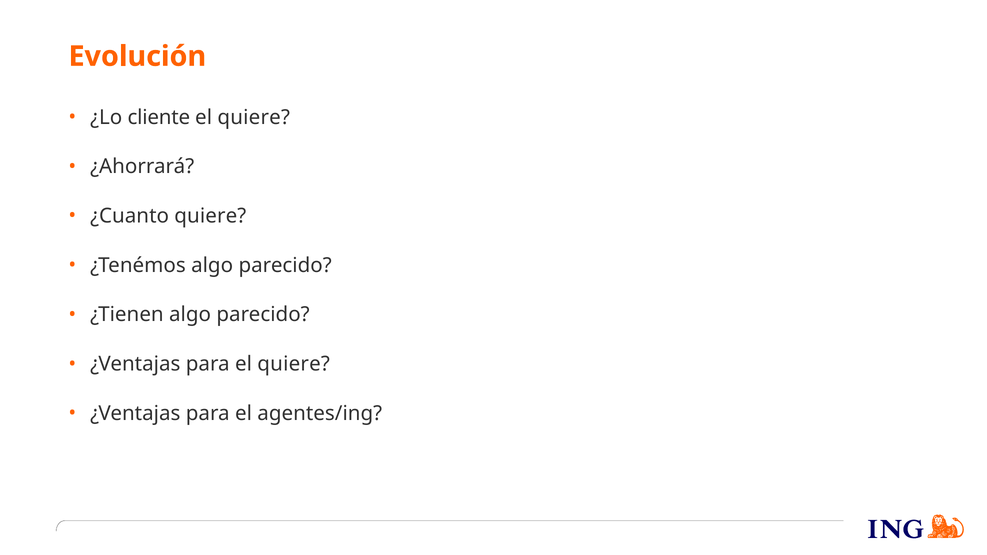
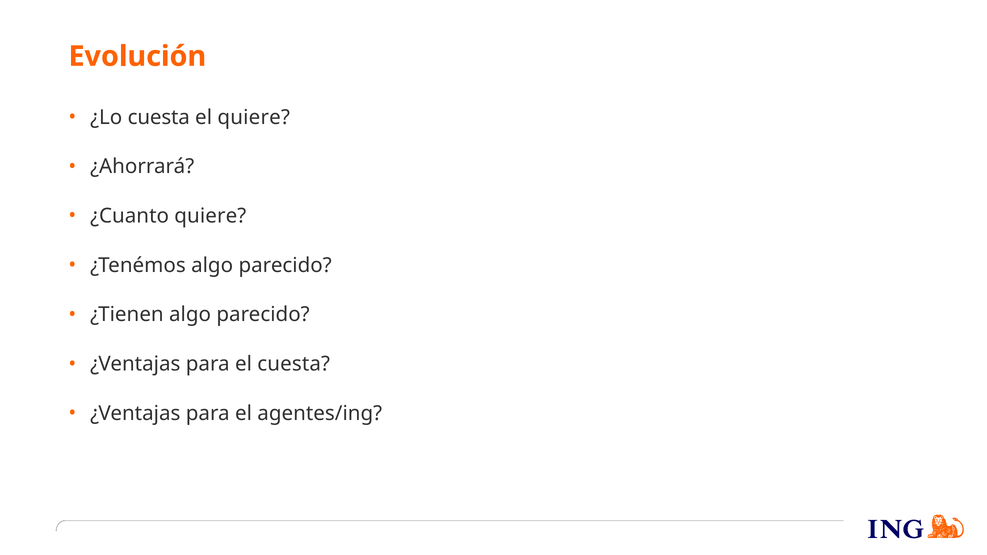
¿Lo cliente: cliente -> cuesta
para el quiere: quiere -> cuesta
